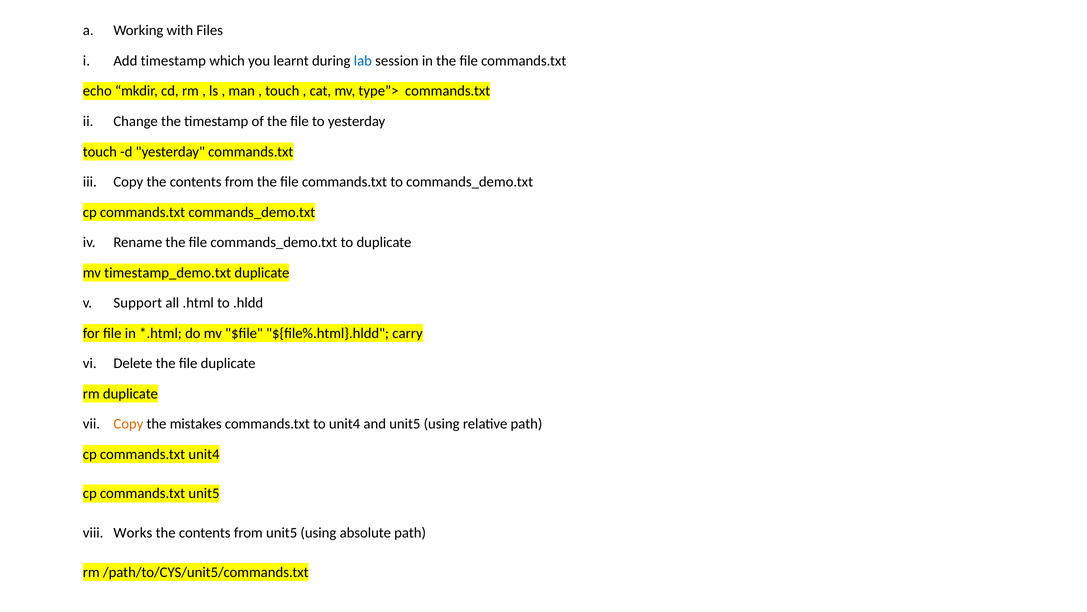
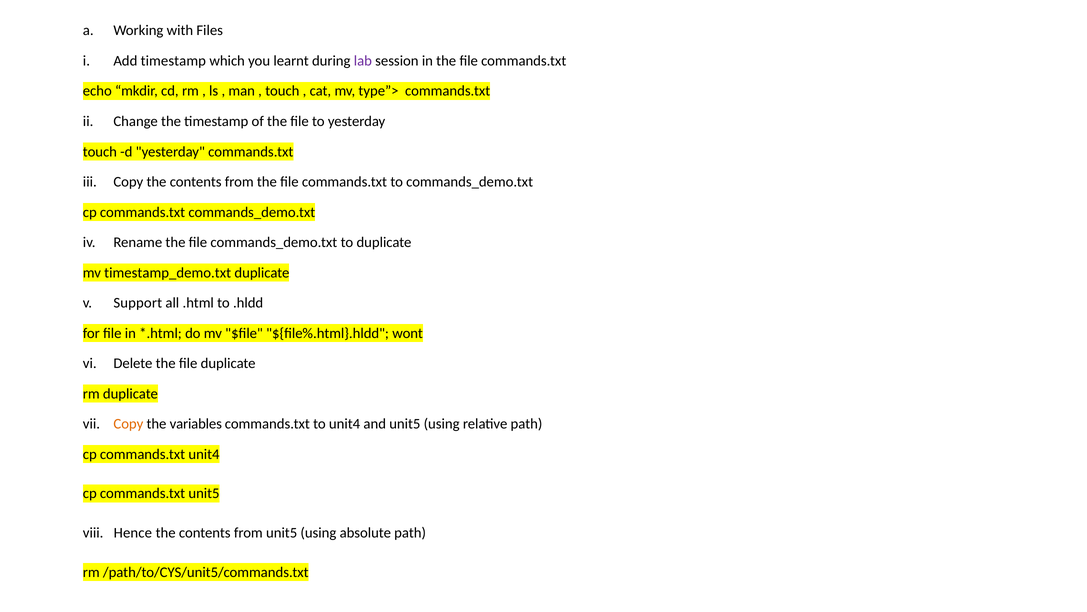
lab colour: blue -> purple
carry: carry -> wont
mistakes: mistakes -> variables
Works: Works -> Hence
